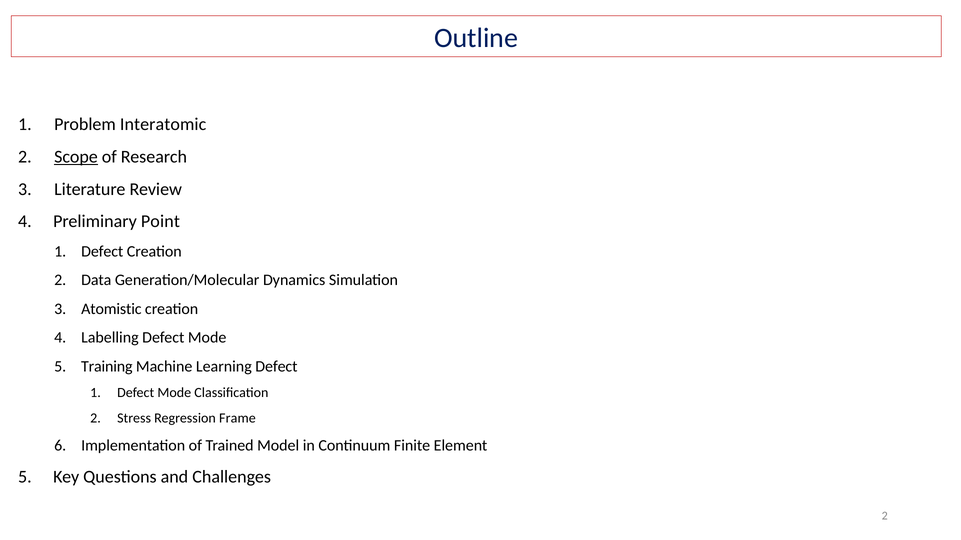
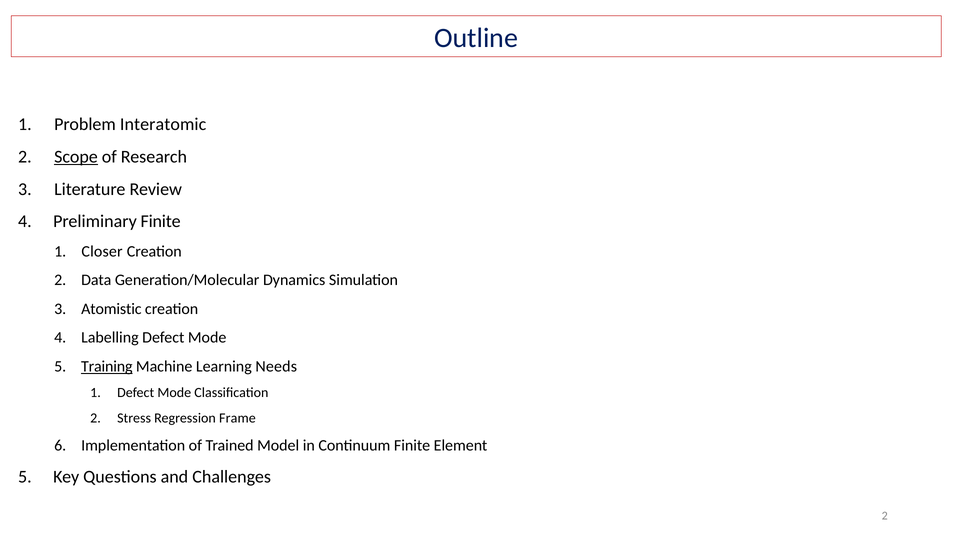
Preliminary Point: Point -> Finite
Defect at (102, 252): Defect -> Closer
Training underline: none -> present
Learning Defect: Defect -> Needs
